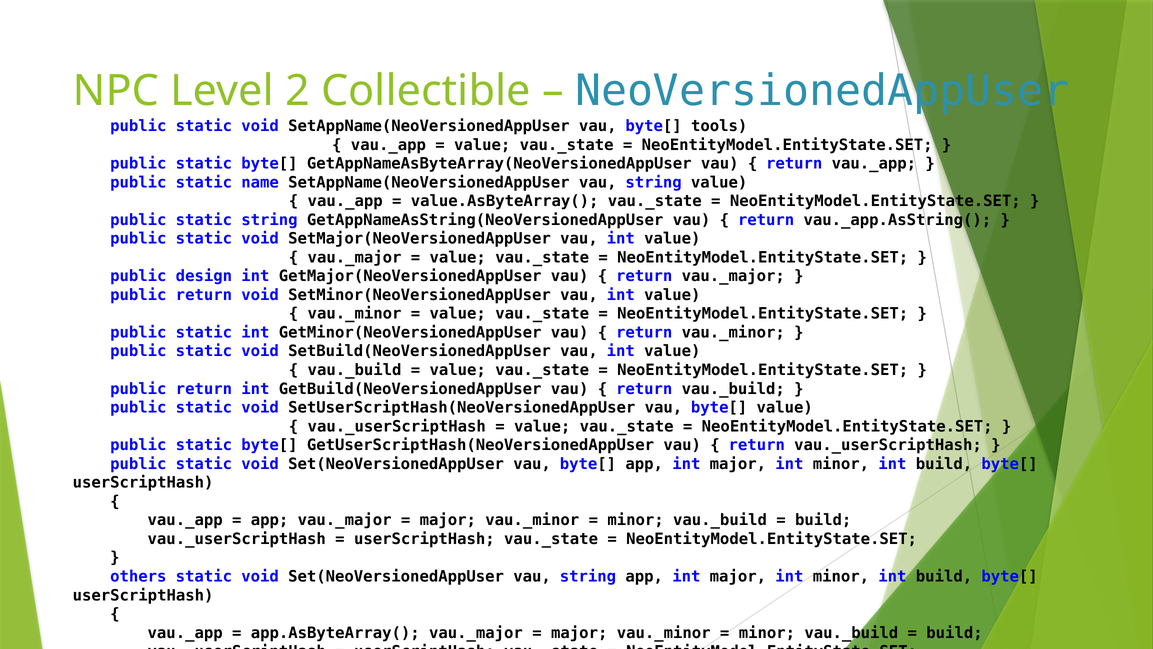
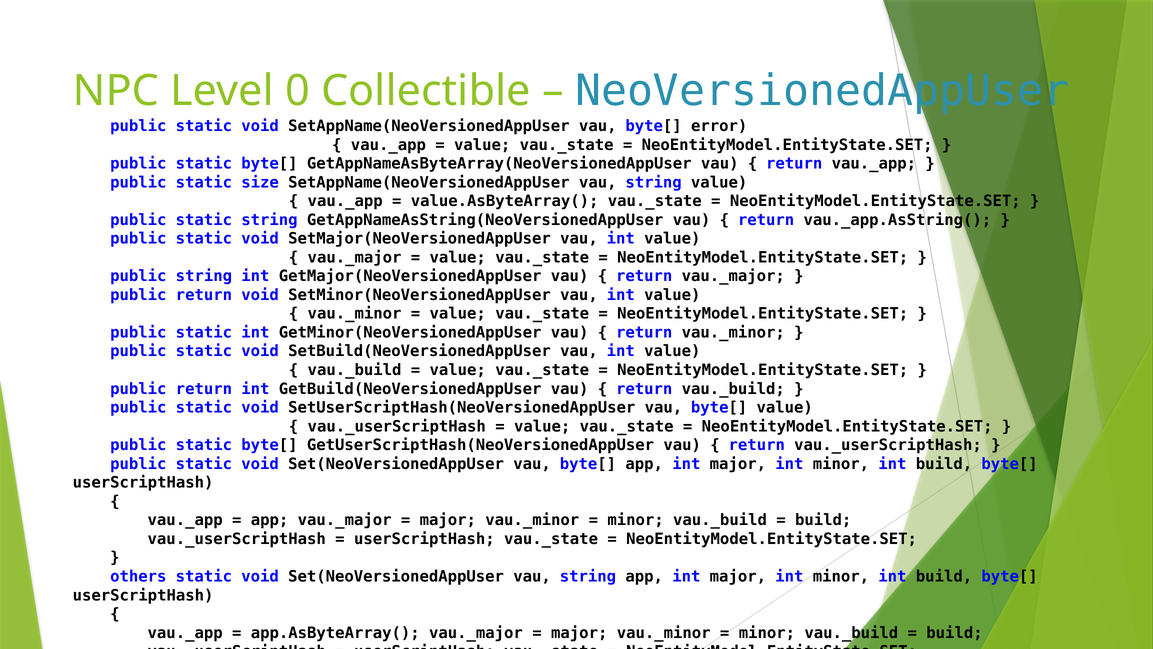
2: 2 -> 0
tools: tools -> error
name: name -> size
public design: design -> string
